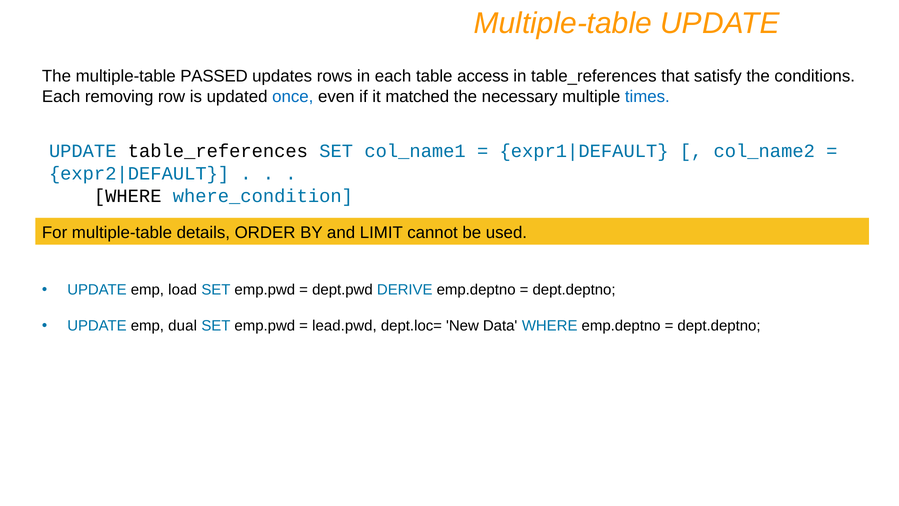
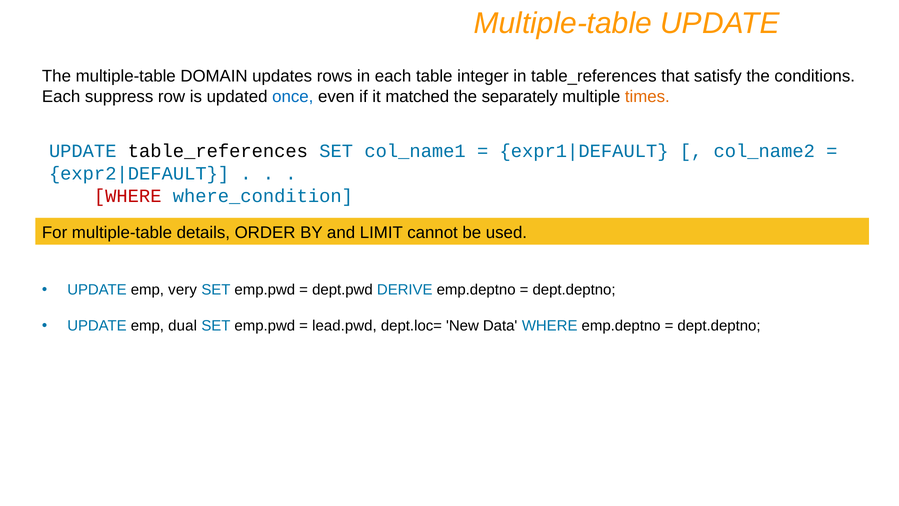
PASSED: PASSED -> DOMAIN
access: access -> integer
removing: removing -> suppress
necessary: necessary -> separately
times colour: blue -> orange
WHERE at (128, 196) colour: black -> red
load: load -> very
